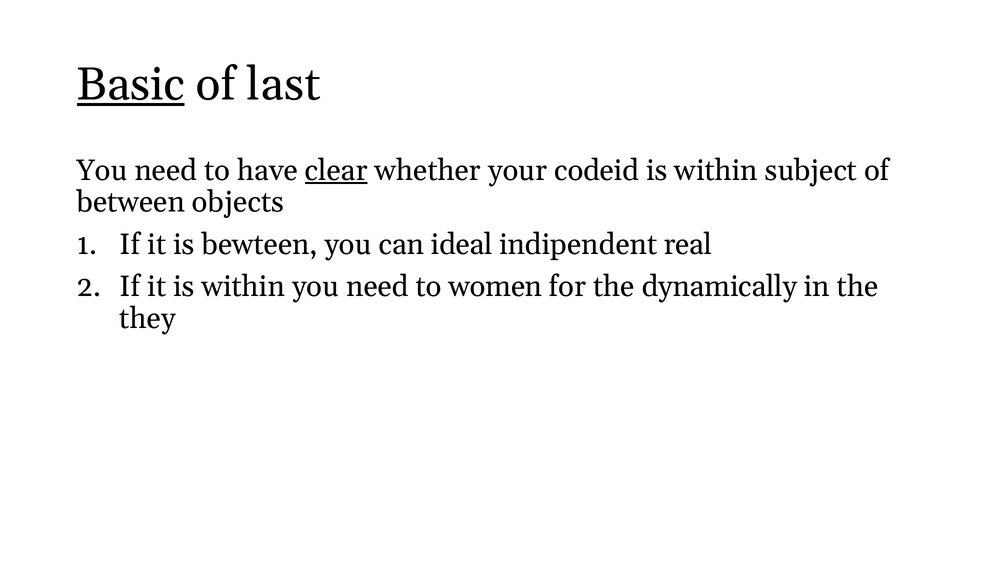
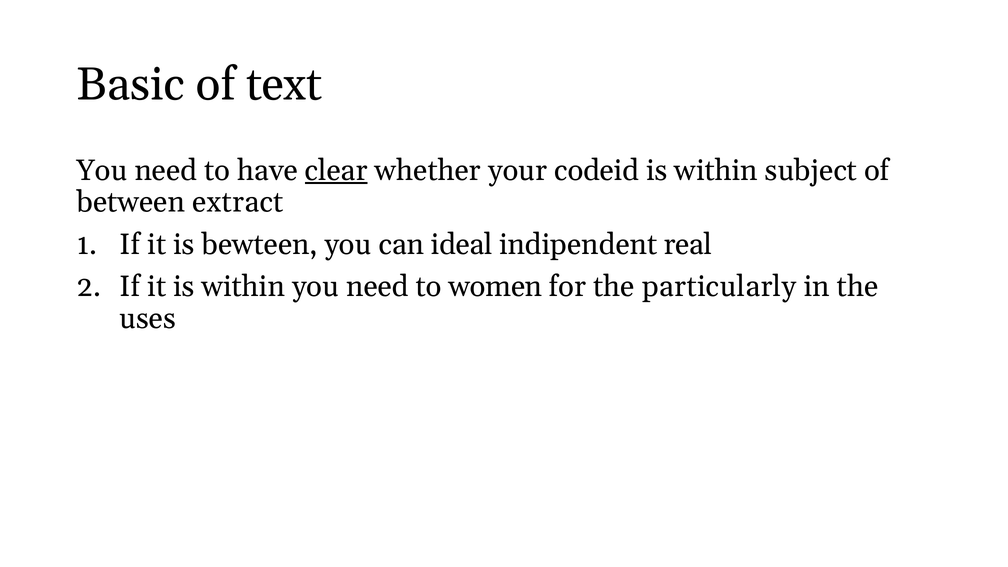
Basic underline: present -> none
last: last -> text
objects: objects -> extract
dynamically: dynamically -> particularly
they: they -> uses
